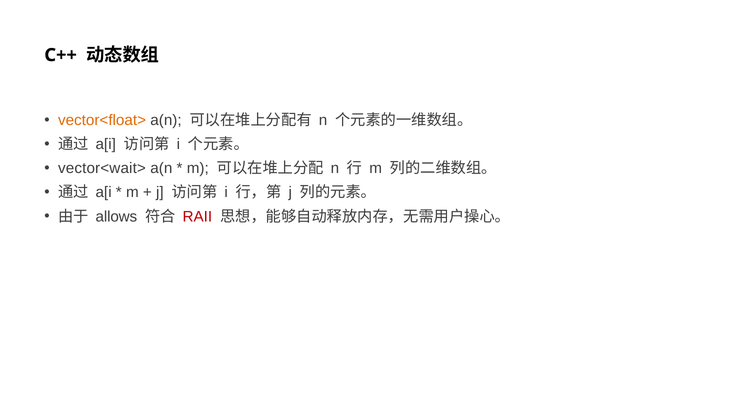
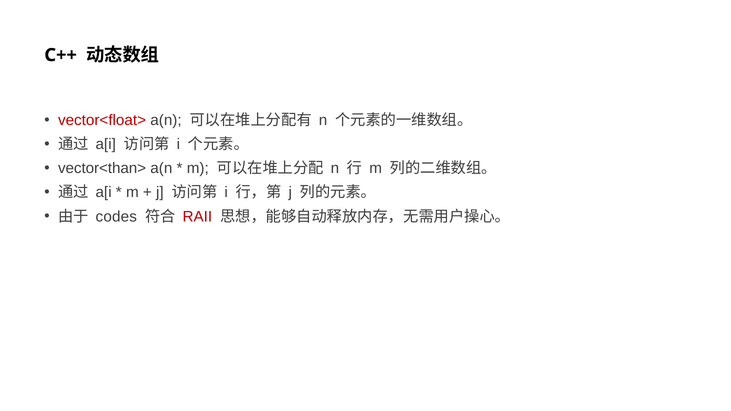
vector<float> colour: orange -> red
vector<wait>: vector<wait> -> vector<than>
allows: allows -> codes
